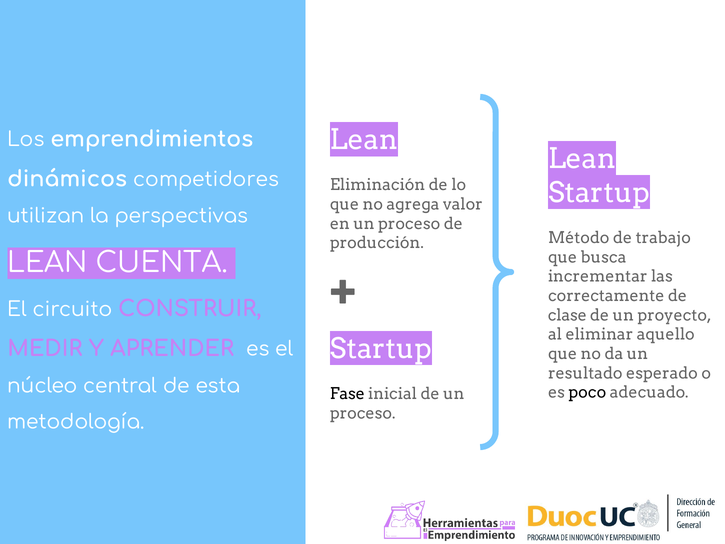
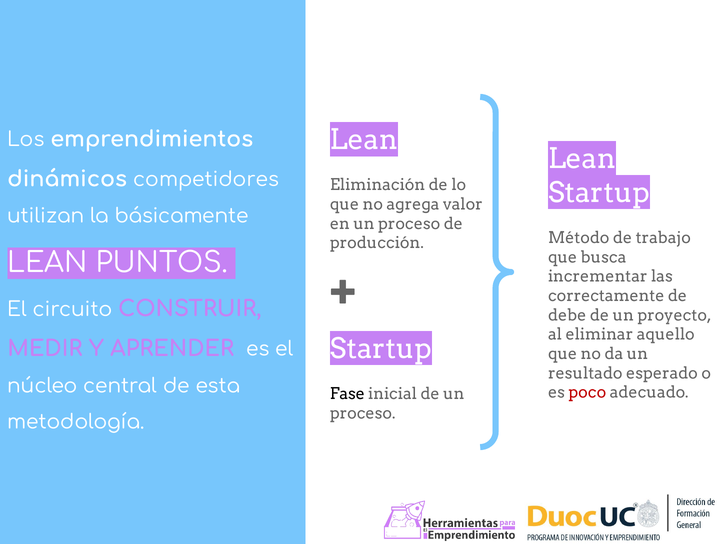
perspectivas: perspectivas -> básicamente
CUENTA: CUENTA -> PUNTOS
clase: clase -> debe
poco colour: black -> red
